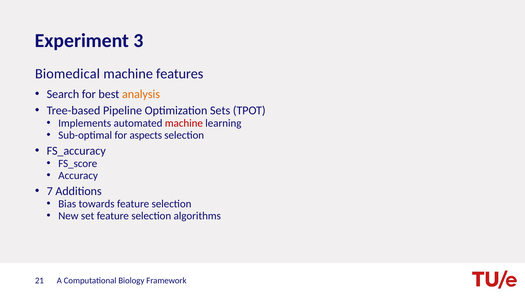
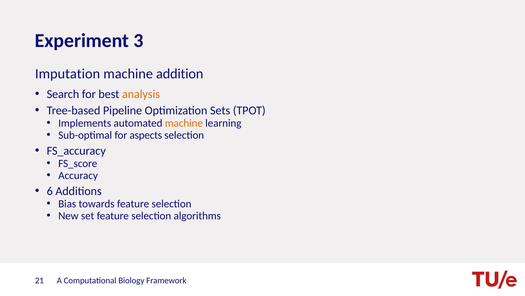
Biomedical: Biomedical -> Imputation
features: features -> addition
machine at (184, 123) colour: red -> orange
7: 7 -> 6
